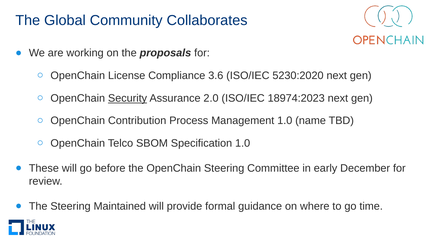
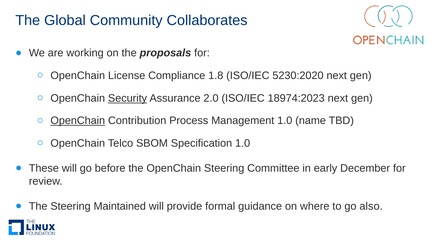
3.6: 3.6 -> 1.8
OpenChain at (78, 121) underline: none -> present
time: time -> also
